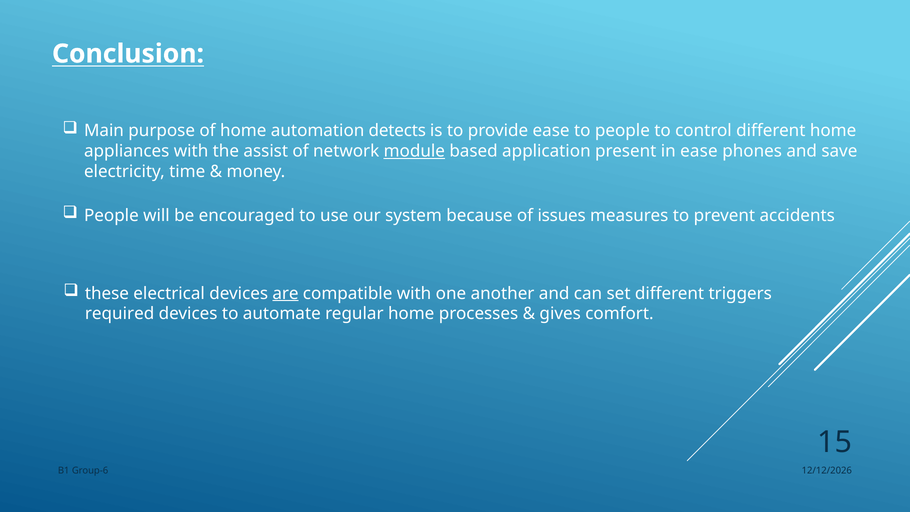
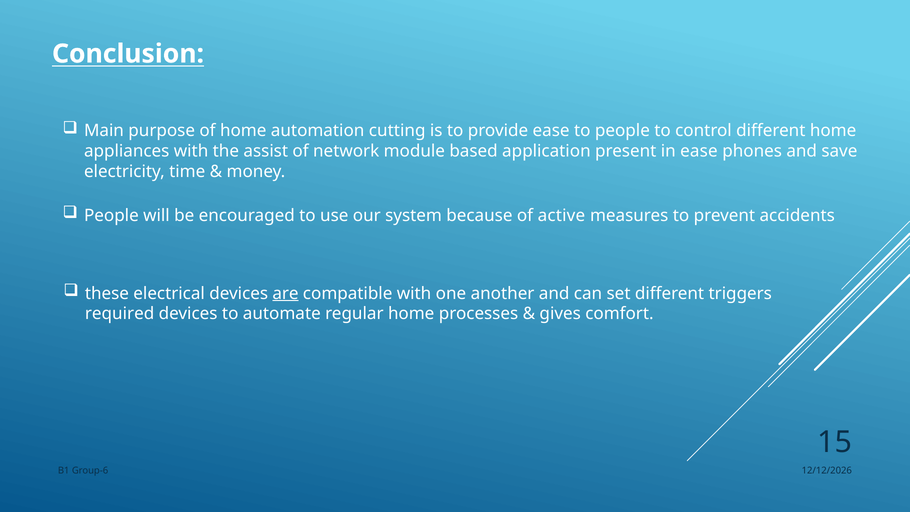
detects: detects -> cutting
module underline: present -> none
issues: issues -> active
